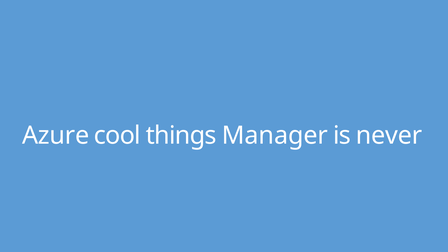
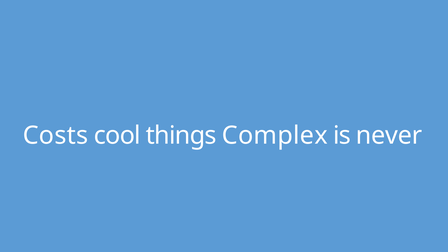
Azure: Azure -> Costs
Manager: Manager -> Complex
